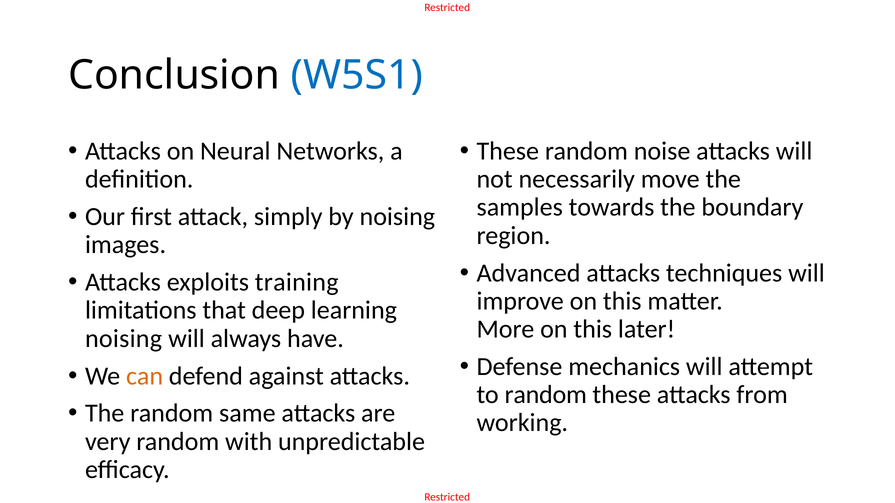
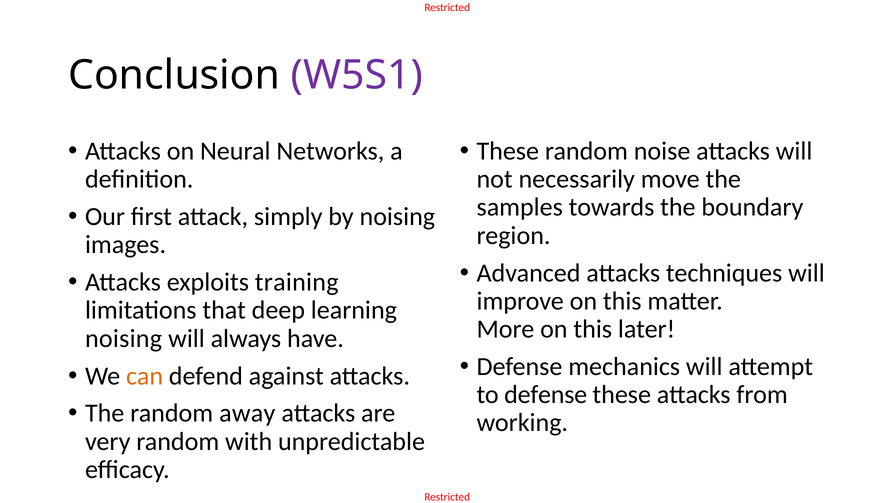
W5S1 colour: blue -> purple
to random: random -> defense
same: same -> away
